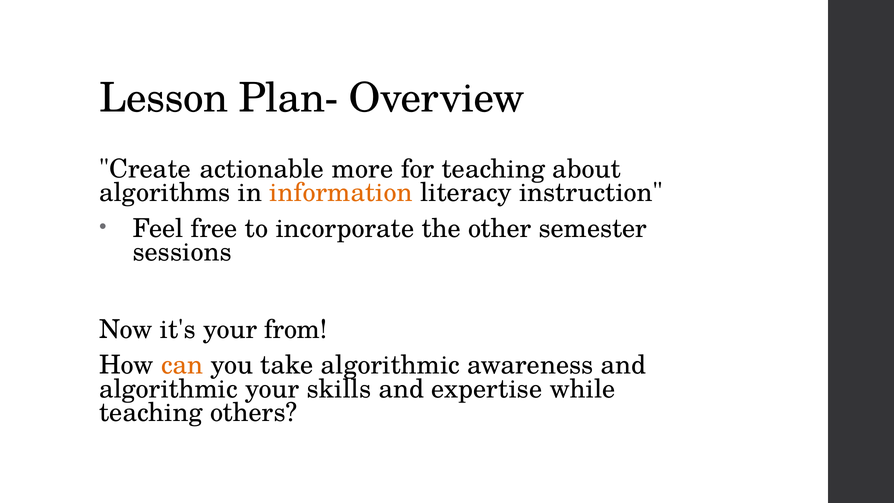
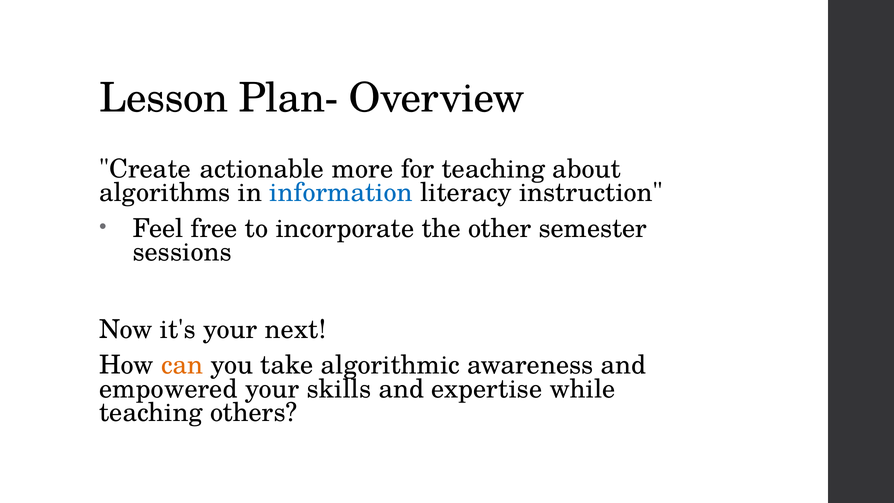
information colour: orange -> blue
from: from -> next
algorithmic at (169, 389): algorithmic -> empowered
